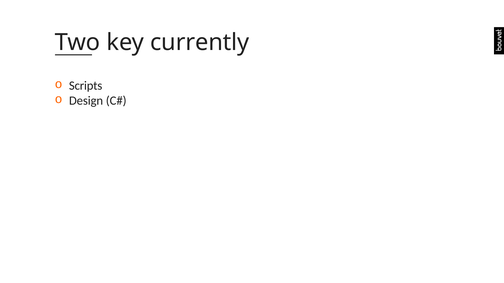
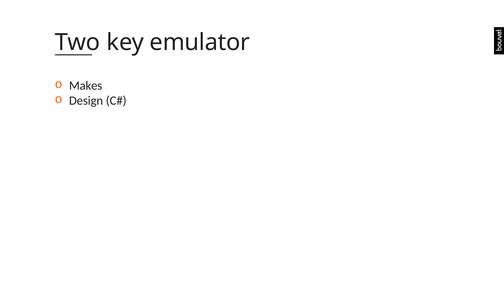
currently: currently -> emulator
Scripts: Scripts -> Makes
